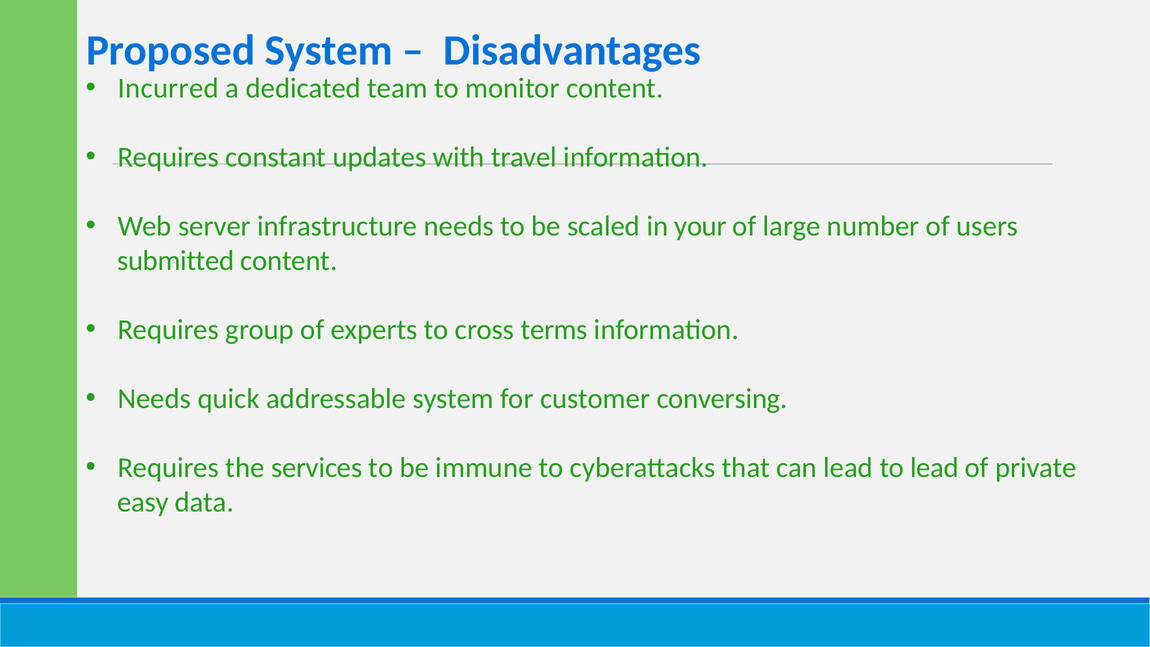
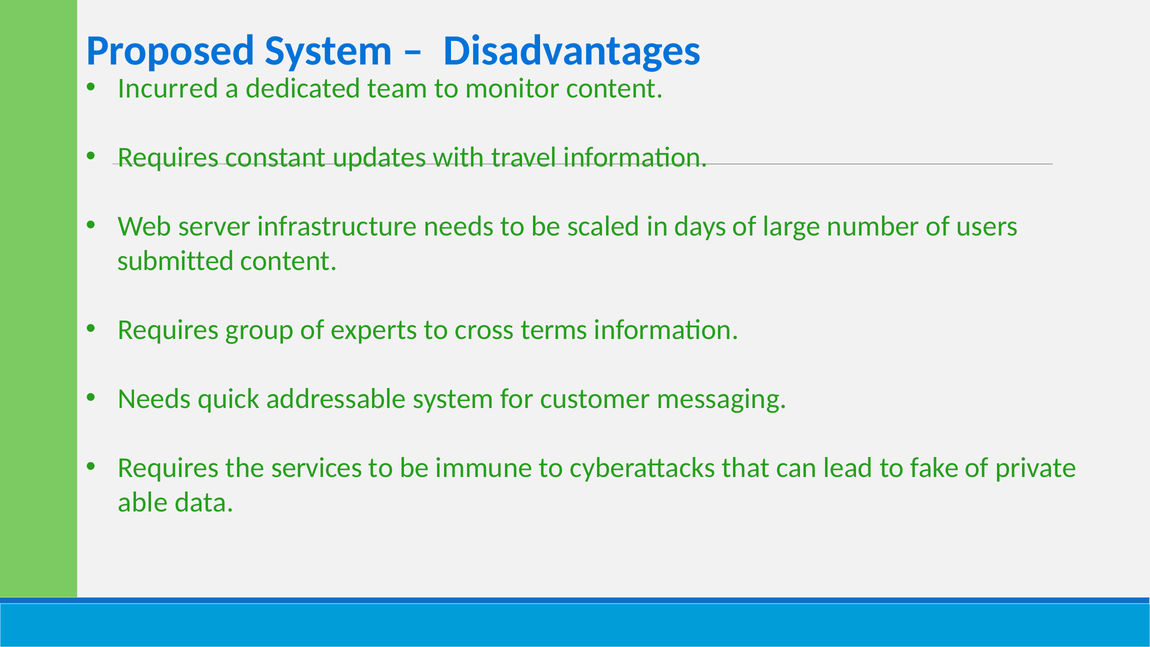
your: your -> days
conversing: conversing -> messaging
to lead: lead -> fake
easy: easy -> able
